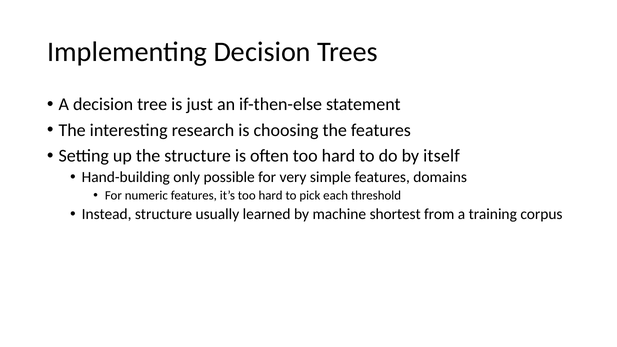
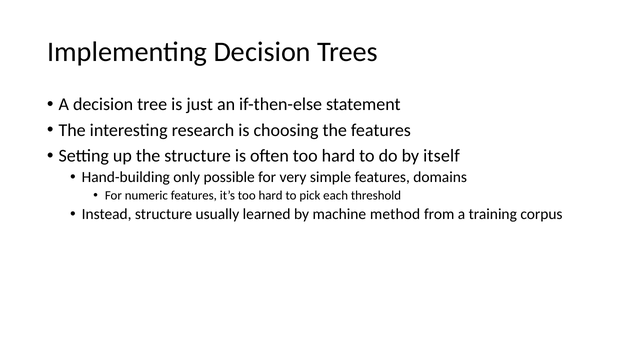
shortest: shortest -> method
